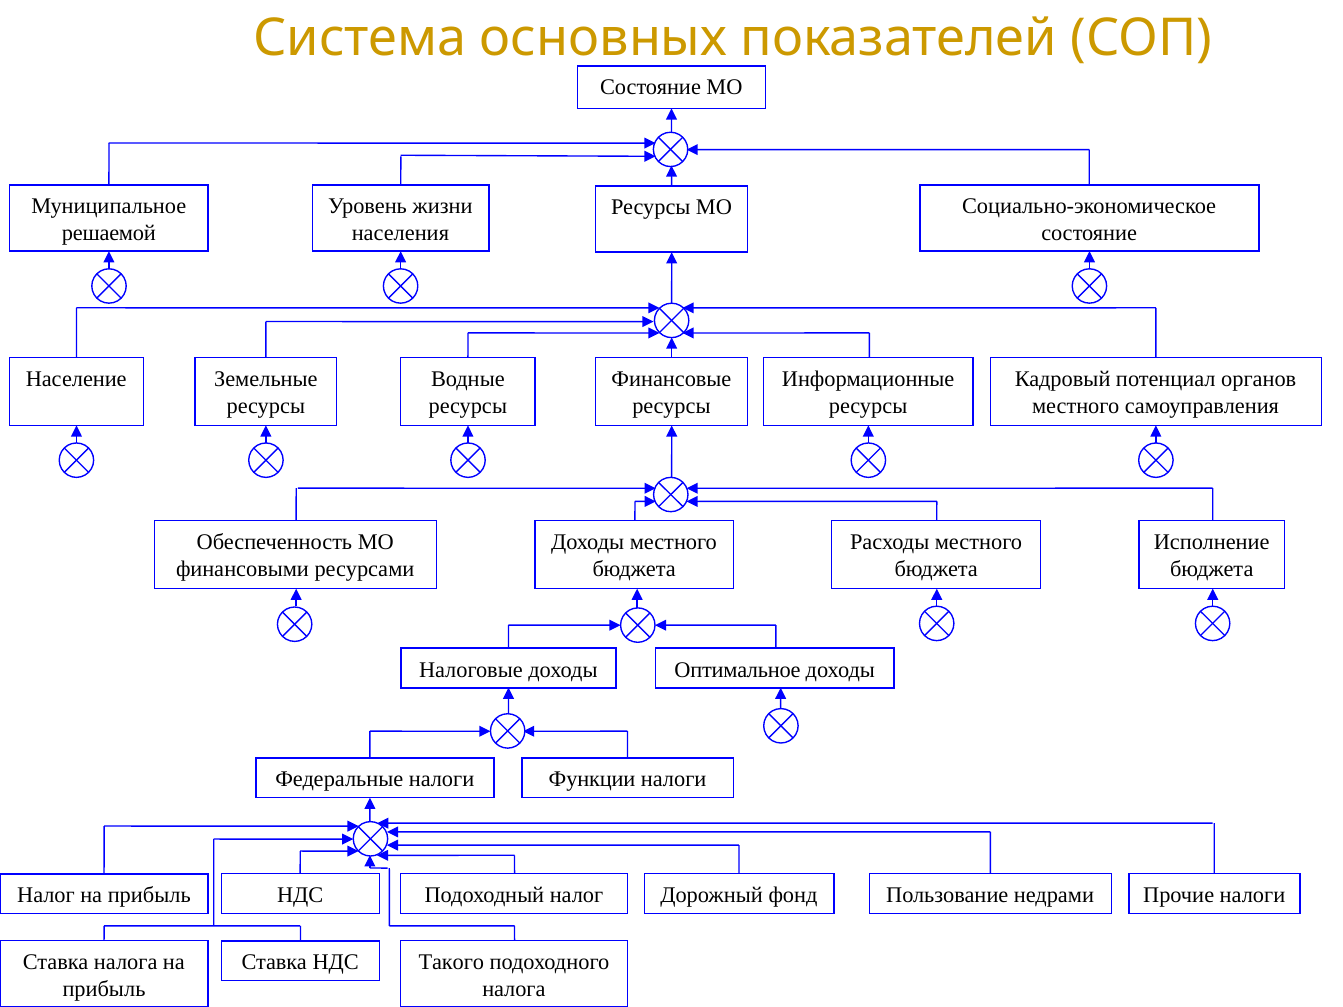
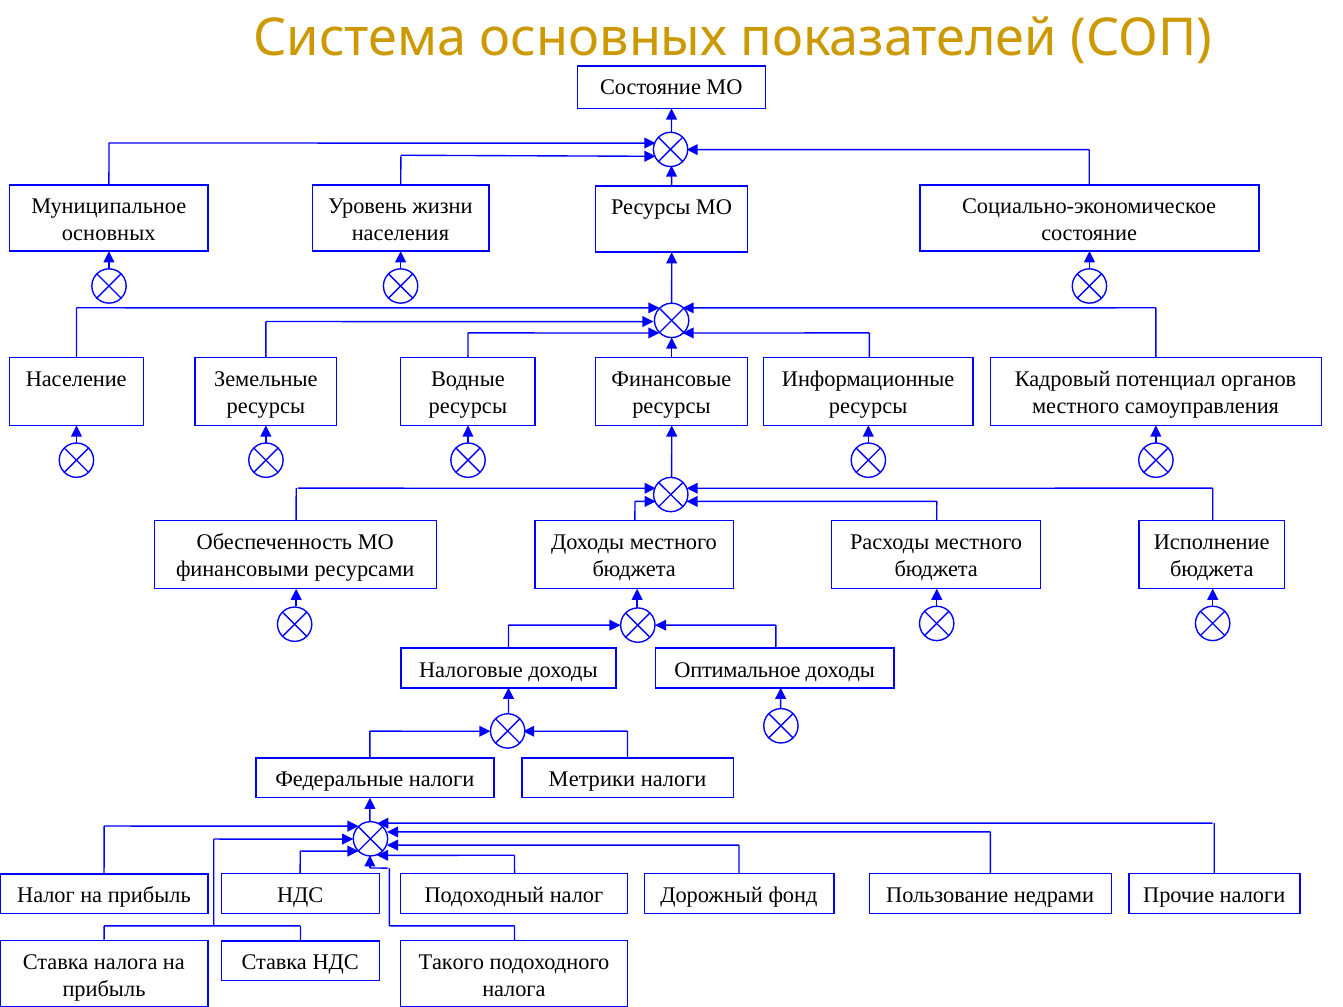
решаемой at (109, 233): решаемой -> основных
Функции: Функции -> Метрики
